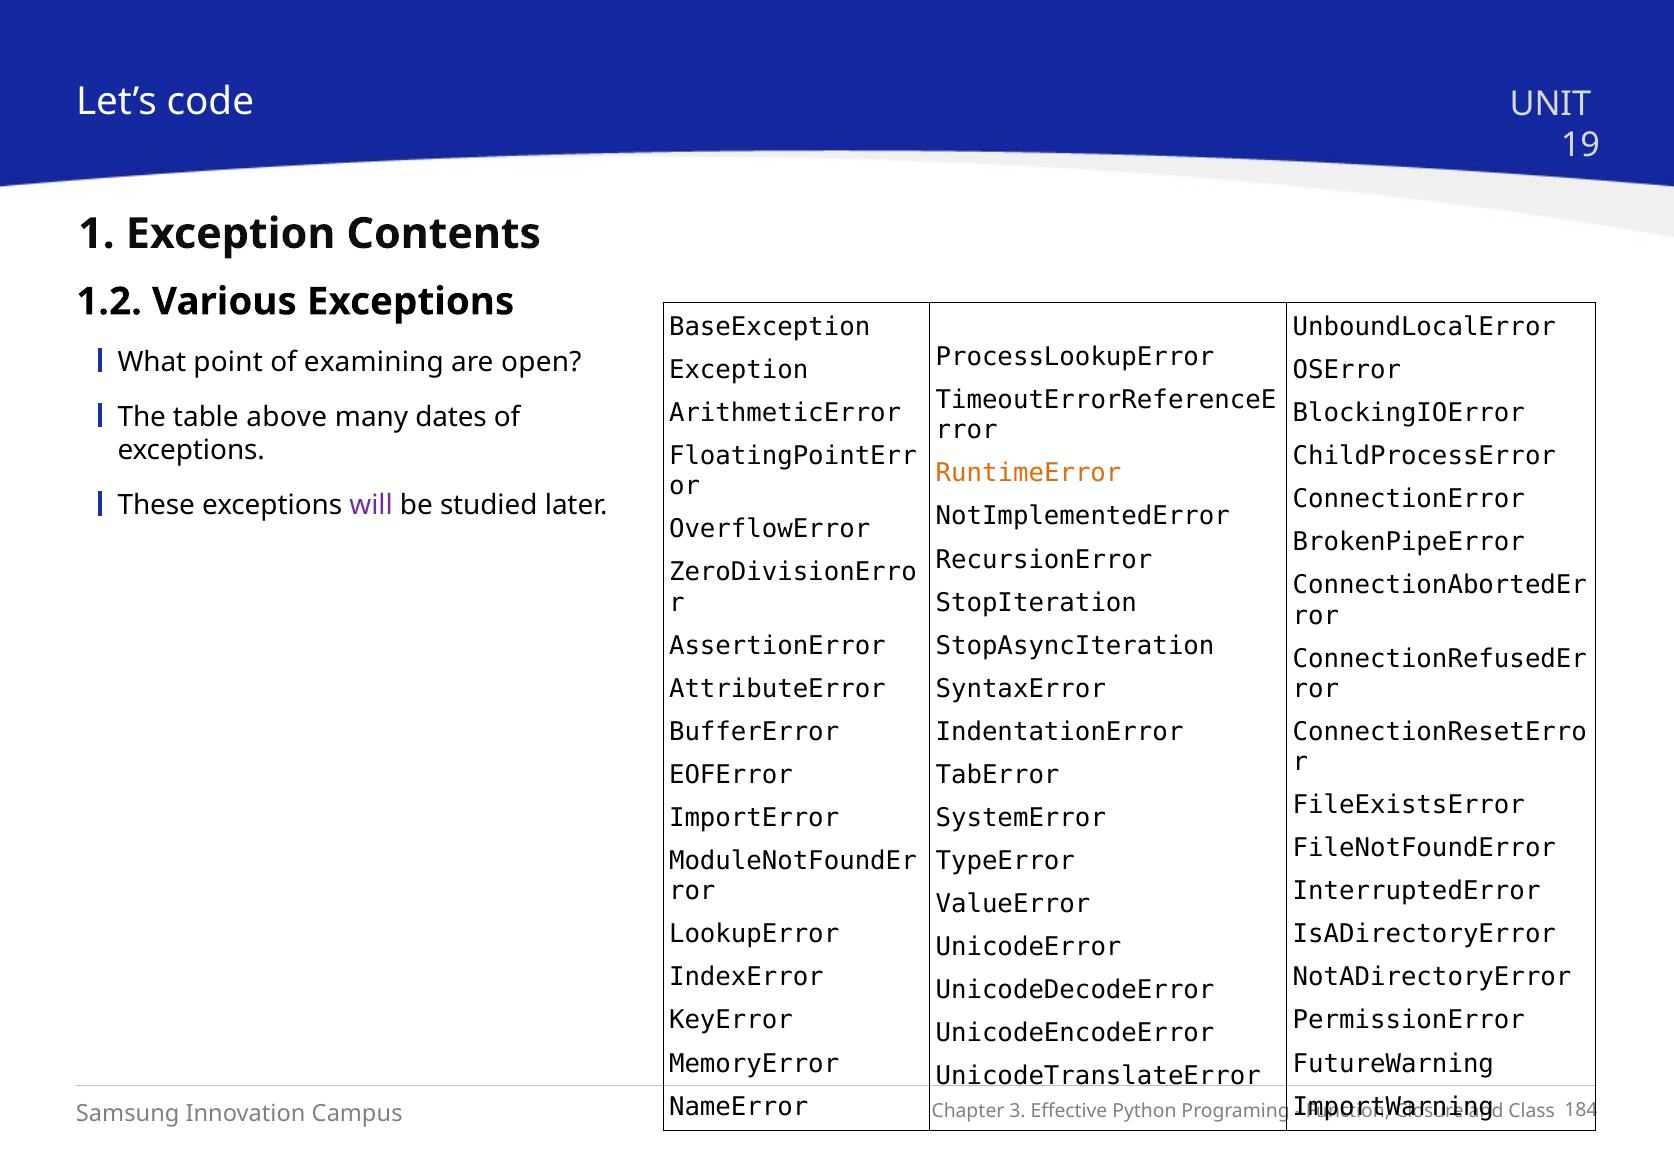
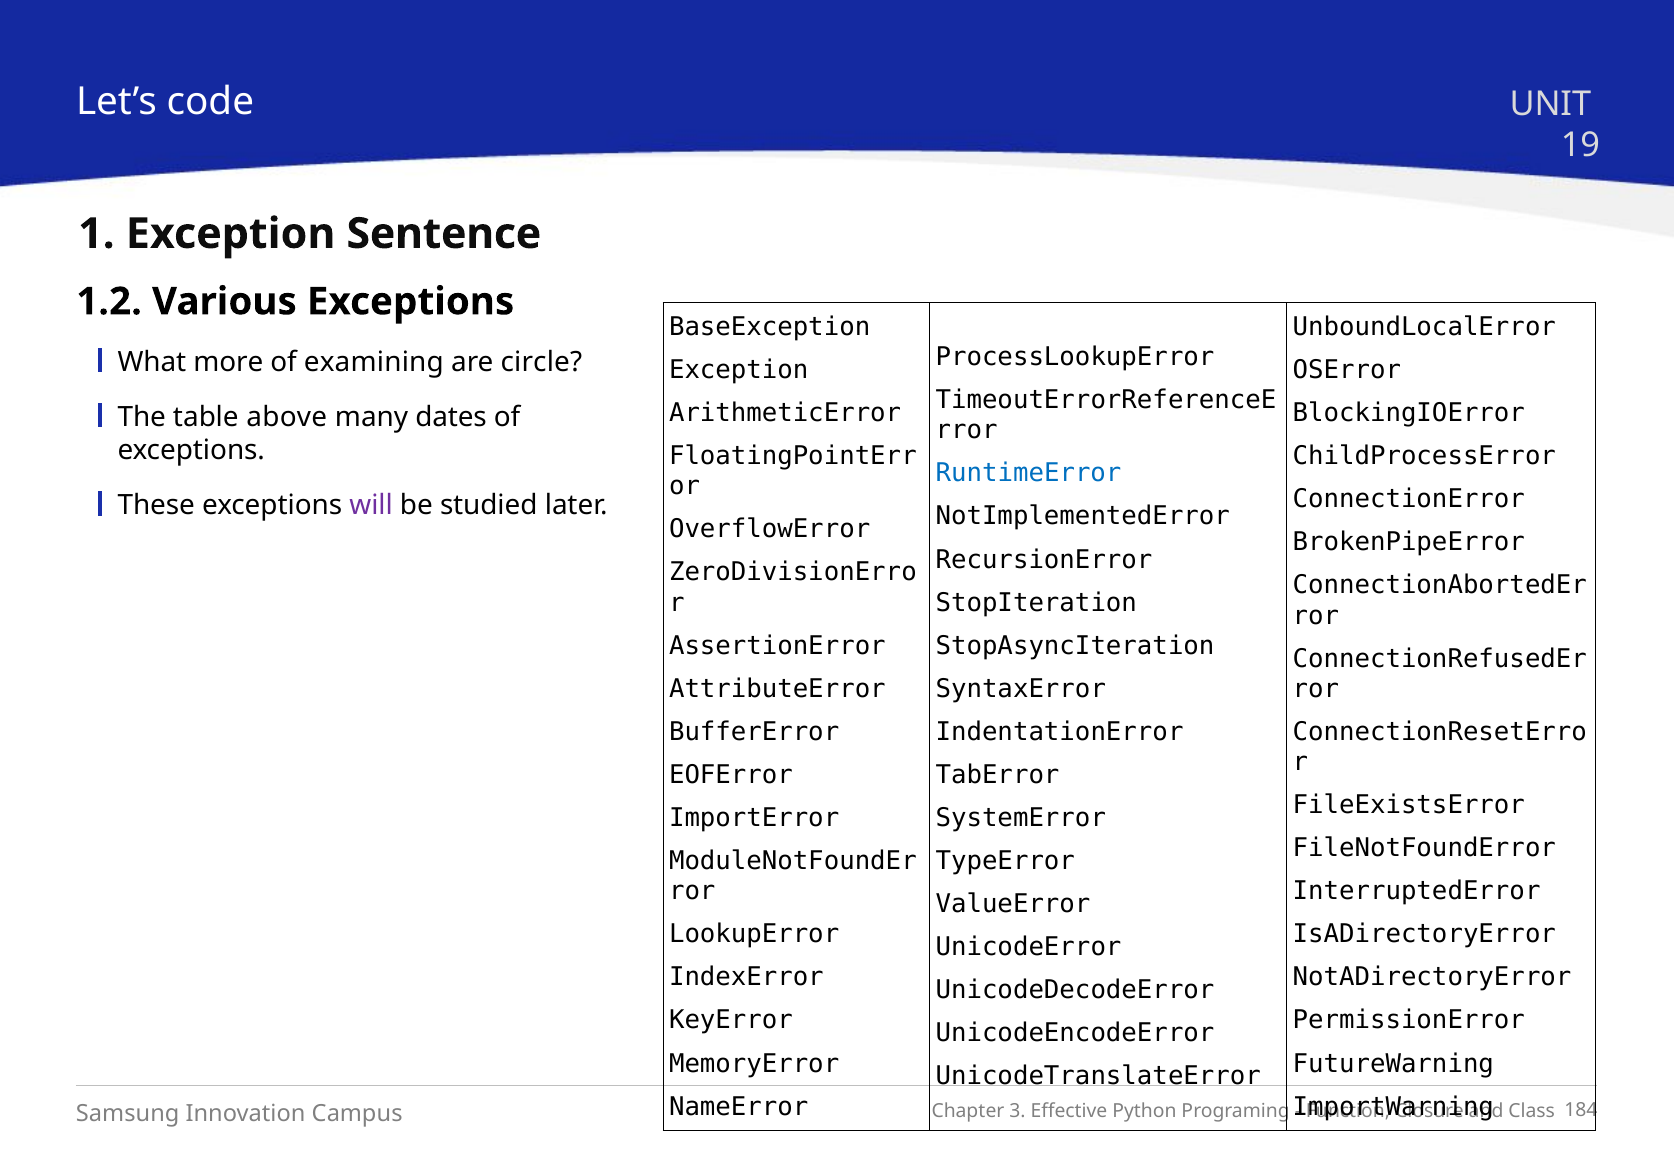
Contents: Contents -> Sentence
point: point -> more
open: open -> circle
RuntimeError colour: orange -> blue
